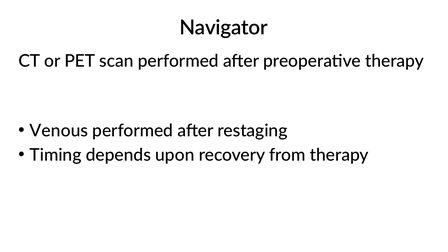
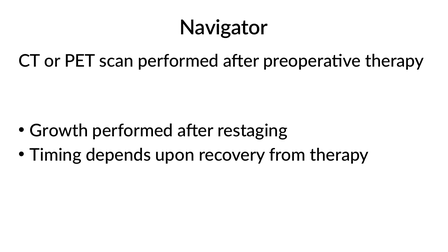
Venous: Venous -> Growth
